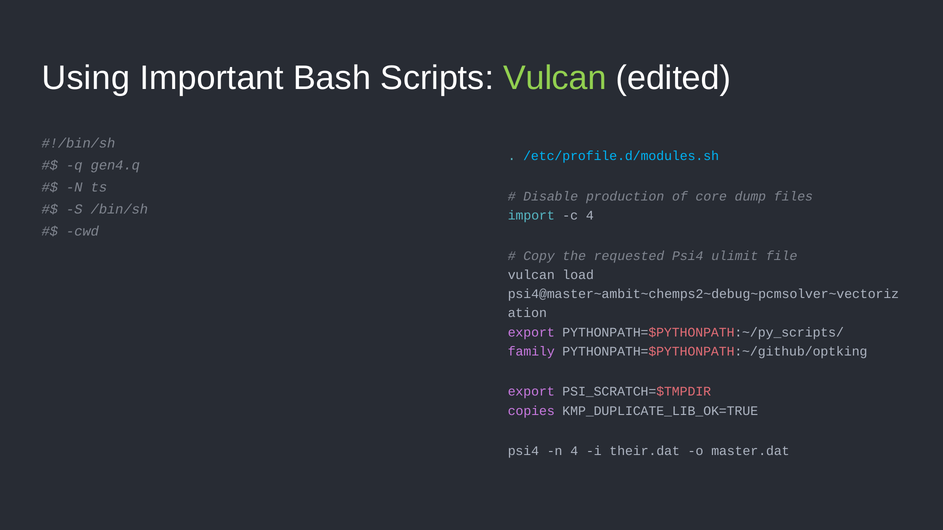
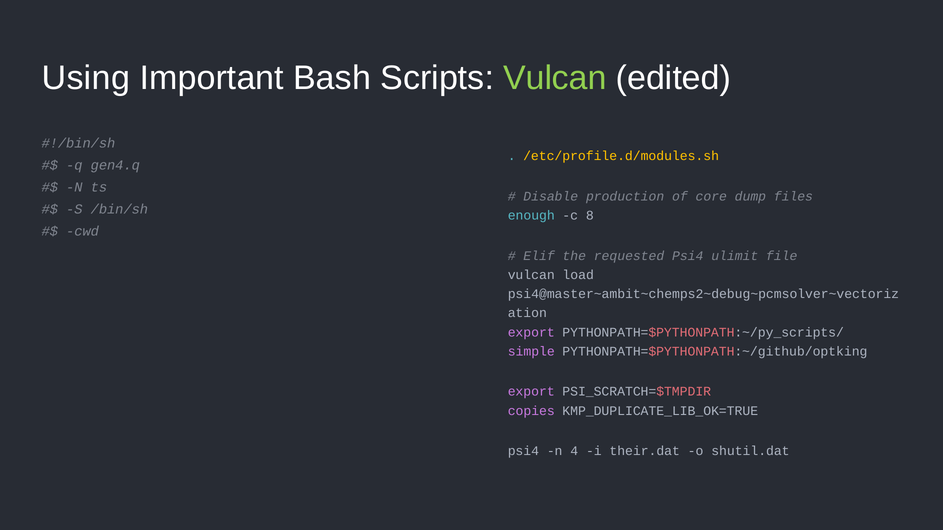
/etc/profile.d/modules.sh colour: light blue -> yellow
import: import -> enough
c 4: 4 -> 8
Copy: Copy -> Elif
family: family -> simple
master.dat: master.dat -> shutil.dat
